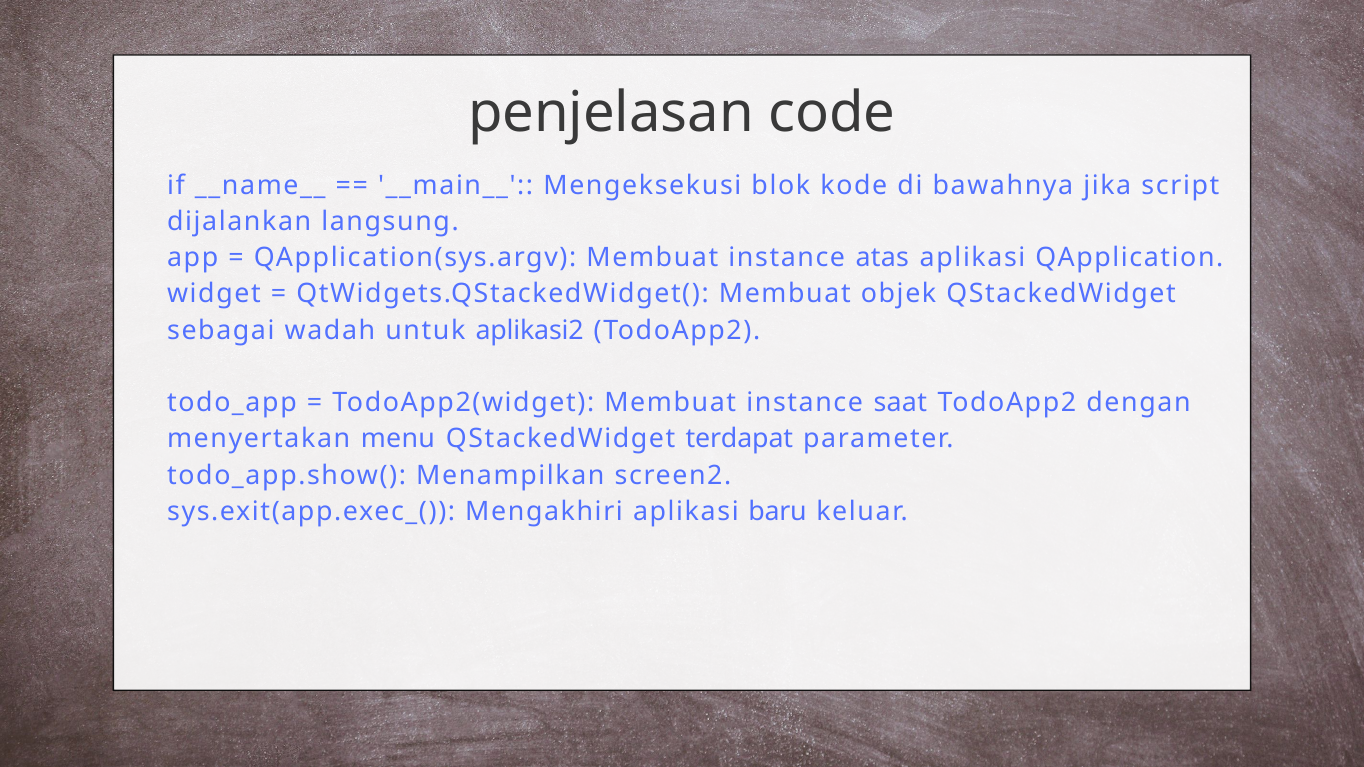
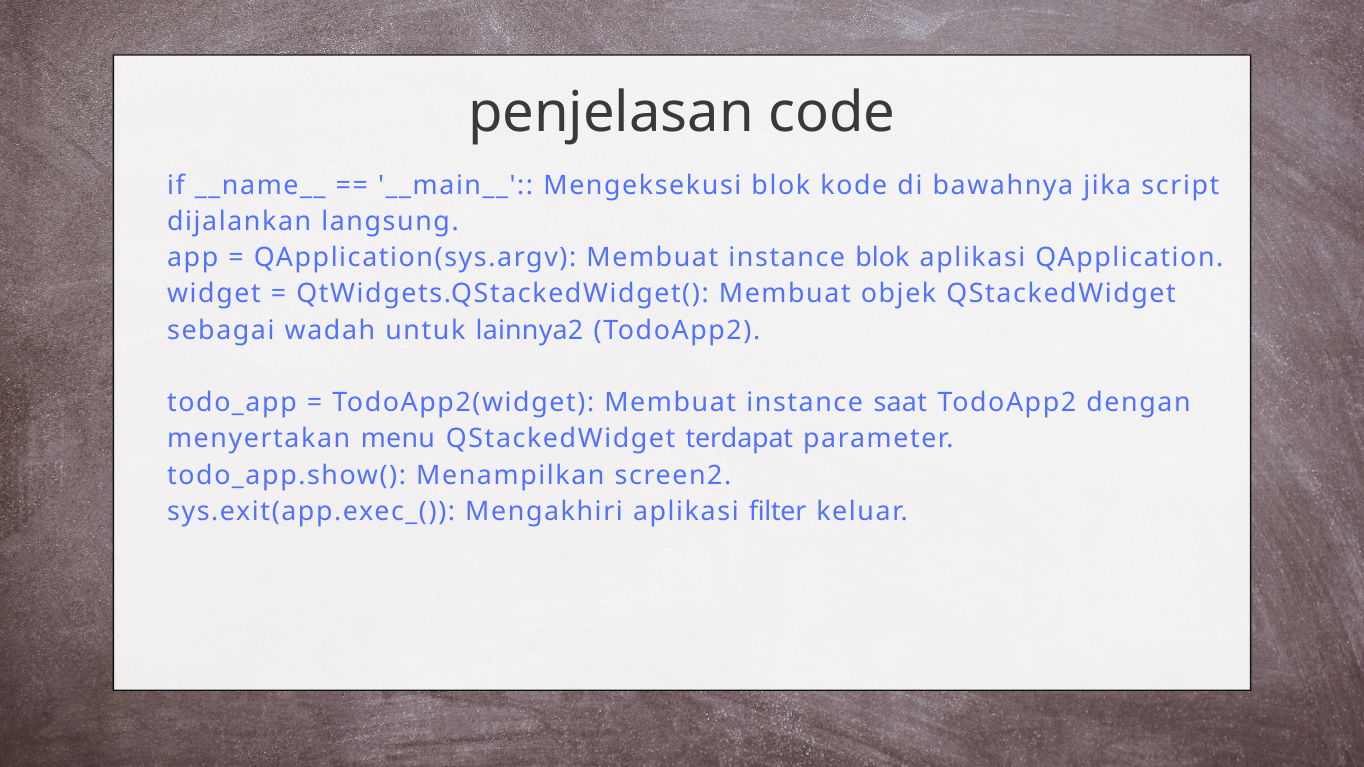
instance atas: atas -> blok
aplikasi2: aplikasi2 -> lainnya2
baru: baru -> filter
